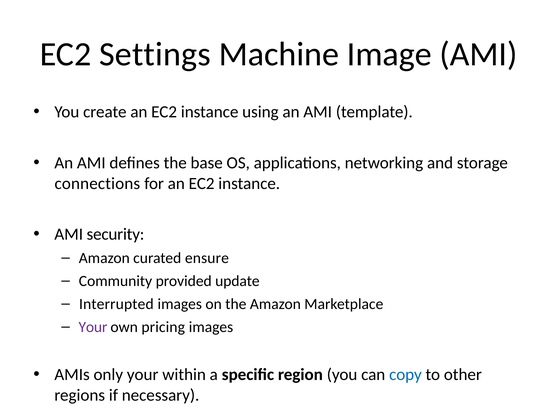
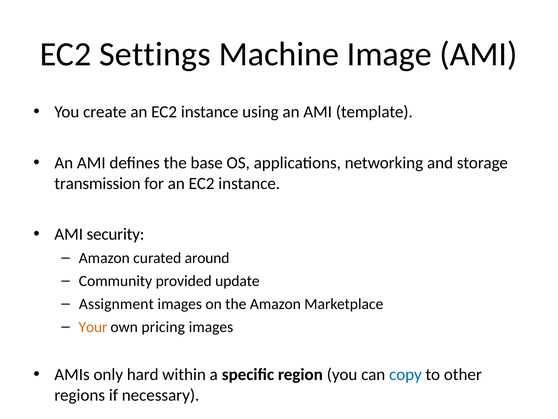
connections: connections -> transmission
ensure: ensure -> around
Interrupted: Interrupted -> Assignment
Your at (93, 327) colour: purple -> orange
only your: your -> hard
